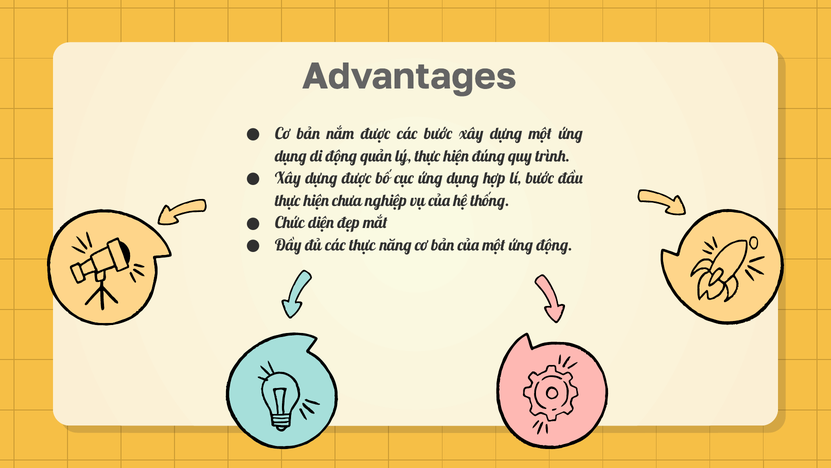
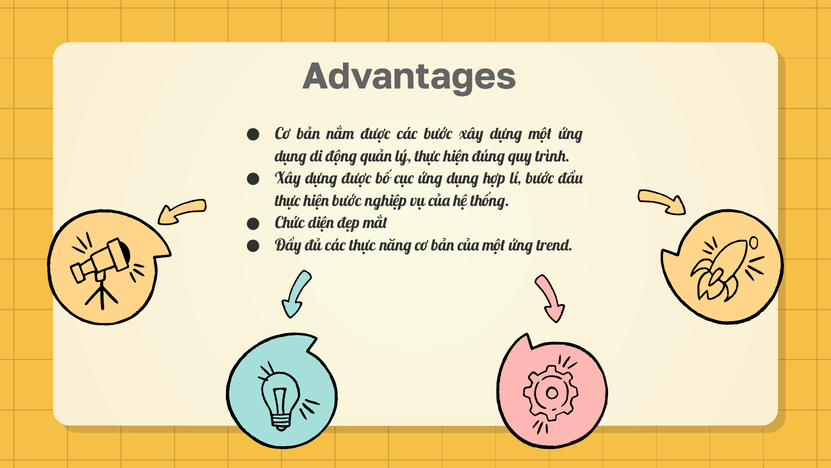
hiện chưa: chưa -> bước
ứng động: động -> trend
